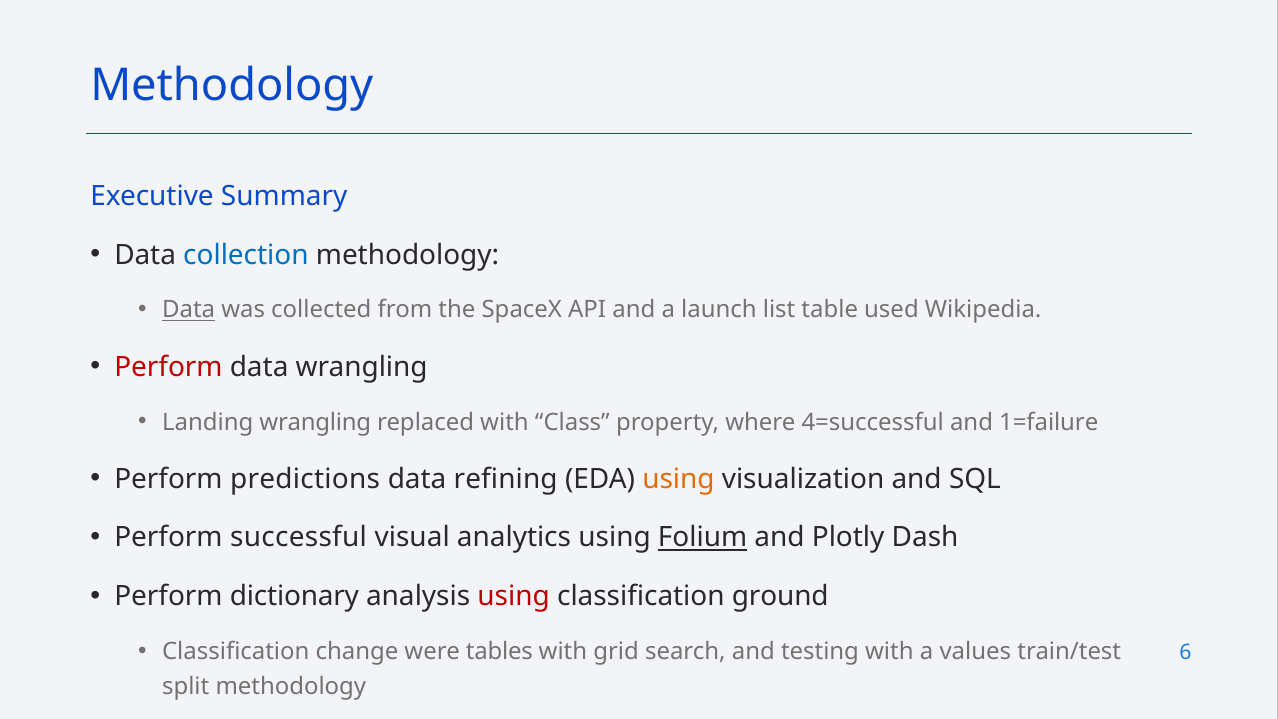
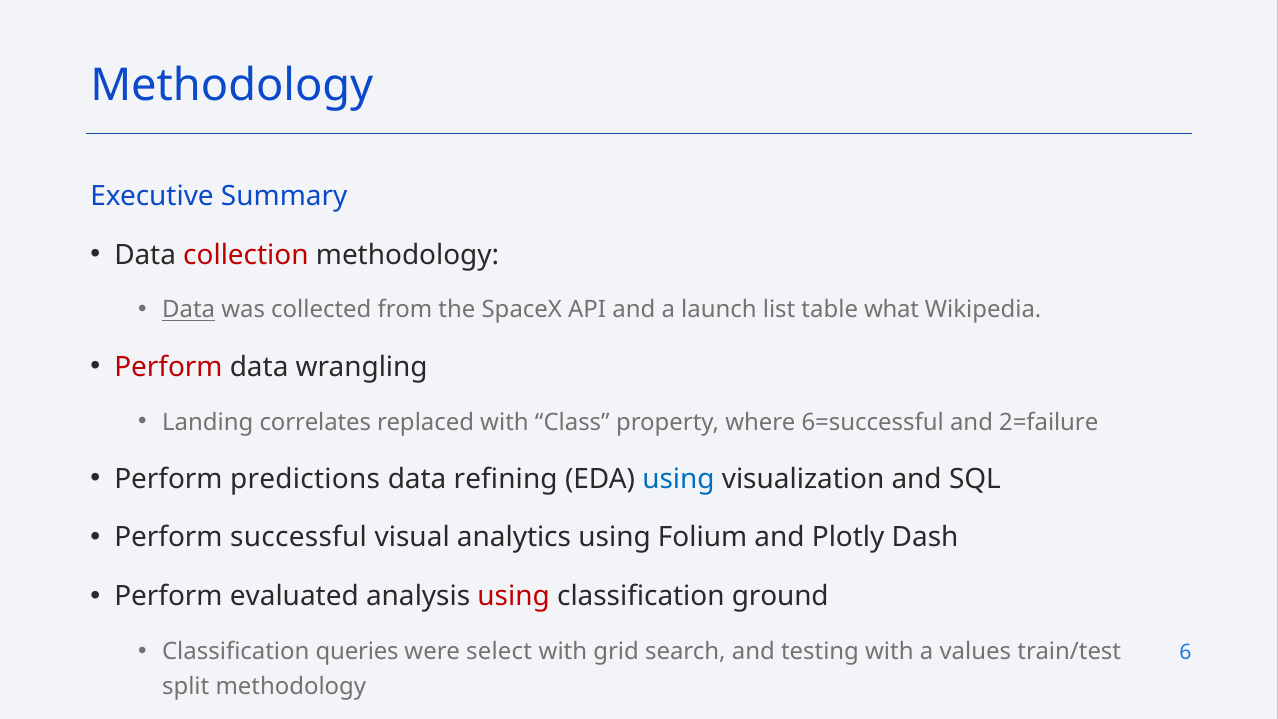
collection colour: blue -> red
used: used -> what
Landing wrangling: wrangling -> correlates
4=successful: 4=successful -> 6=successful
1=failure: 1=failure -> 2=failure
using at (678, 479) colour: orange -> blue
Folium underline: present -> none
dictionary: dictionary -> evaluated
change: change -> queries
tables: tables -> select
